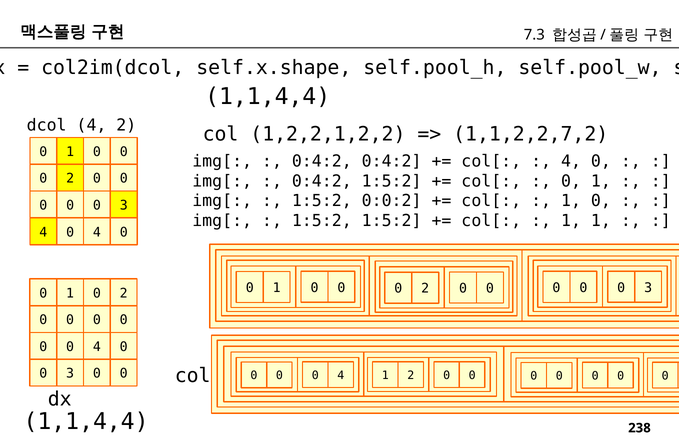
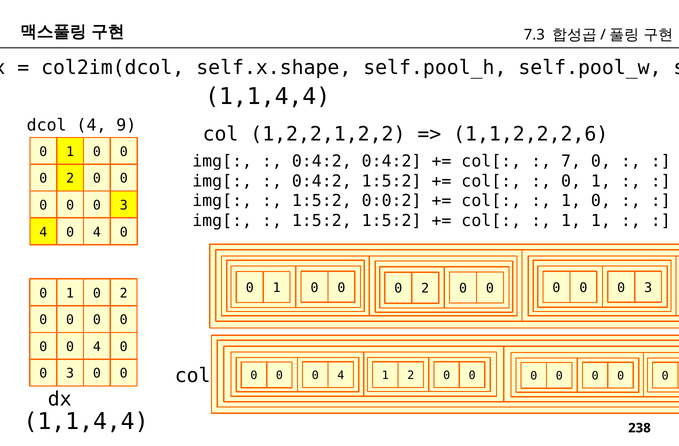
4 2: 2 -> 9
1,1,2,2,7,2: 1,1,2,2,7,2 -> 1,1,2,2,2,6
4 at (571, 161): 4 -> 7
